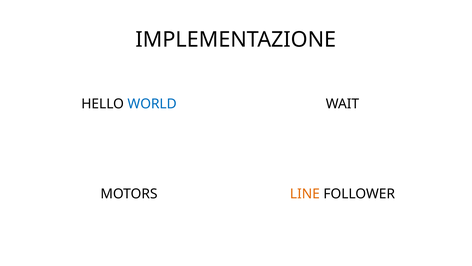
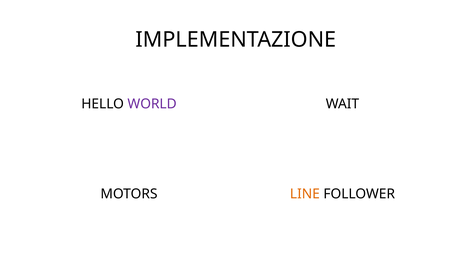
WORLD colour: blue -> purple
